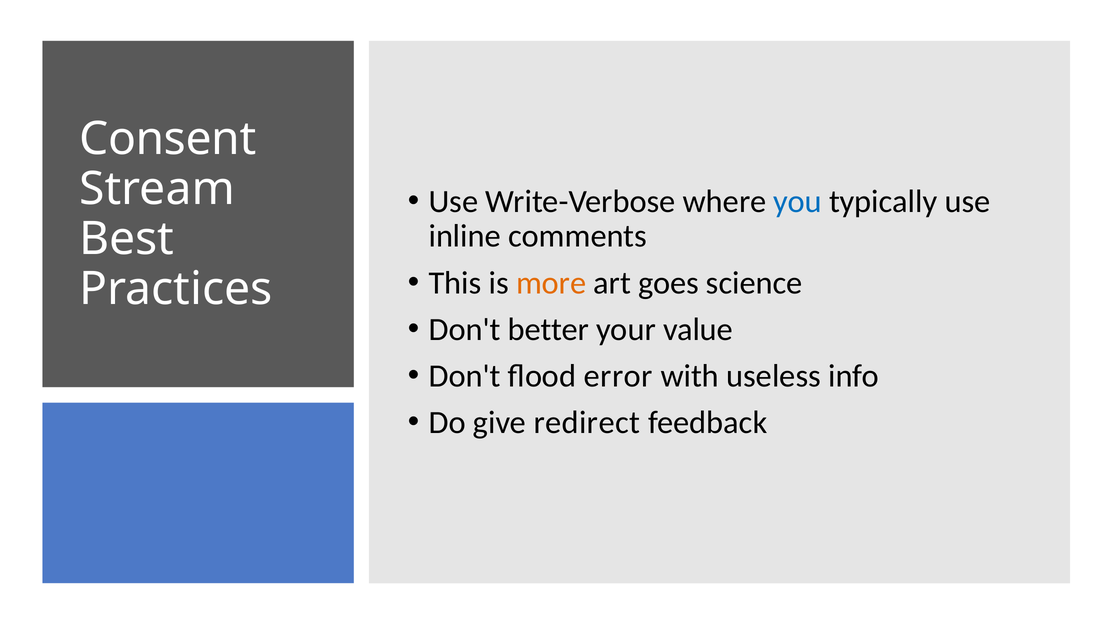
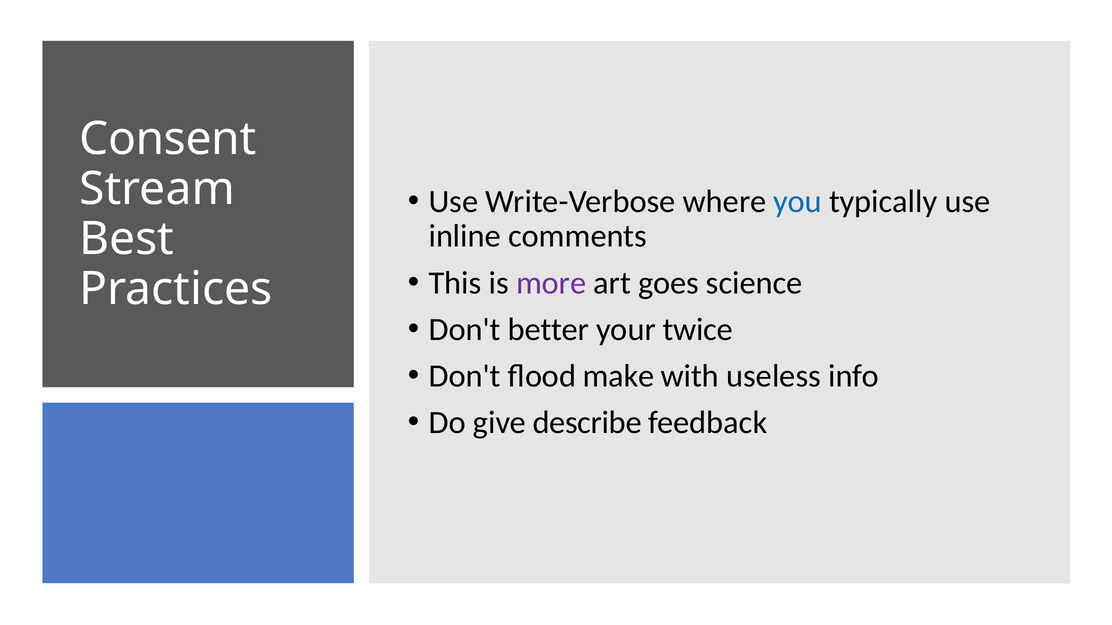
more colour: orange -> purple
value: value -> twice
error: error -> make
redirect: redirect -> describe
